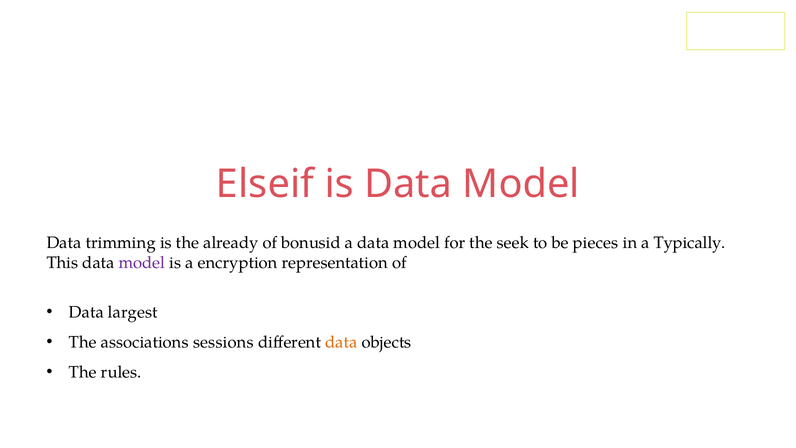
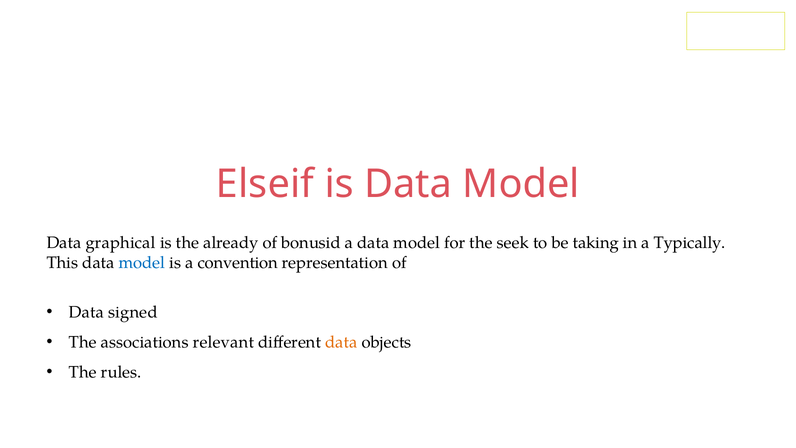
trimming: trimming -> graphical
pieces: pieces -> taking
model at (142, 262) colour: purple -> blue
encryption: encryption -> convention
largest: largest -> signed
sessions: sessions -> relevant
